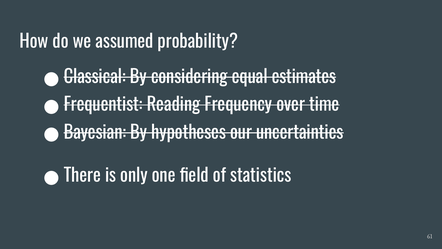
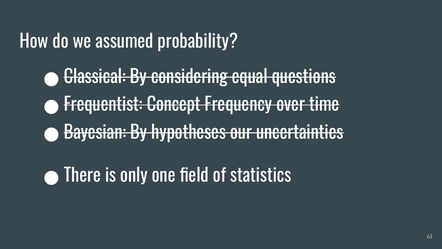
estimates: estimates -> questions
Reading: Reading -> Concept
